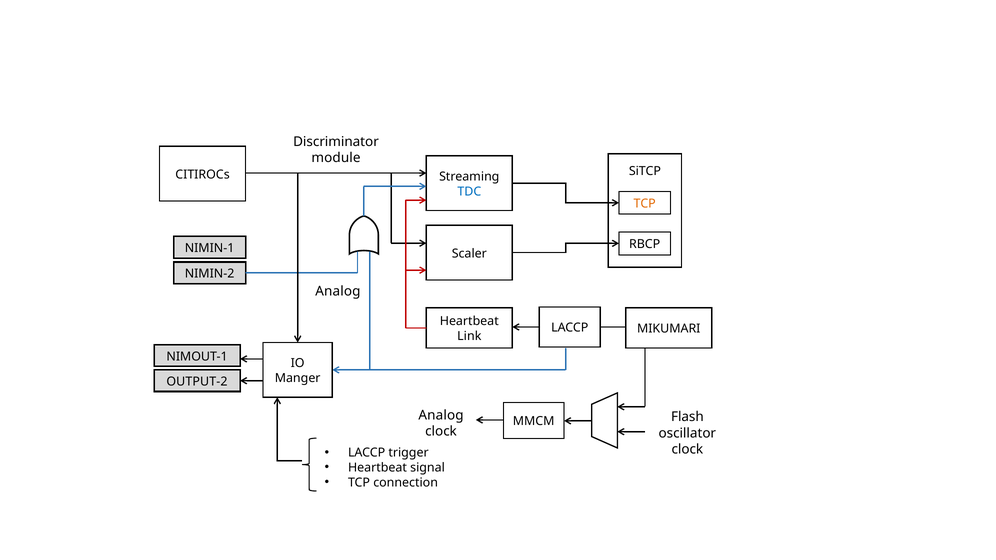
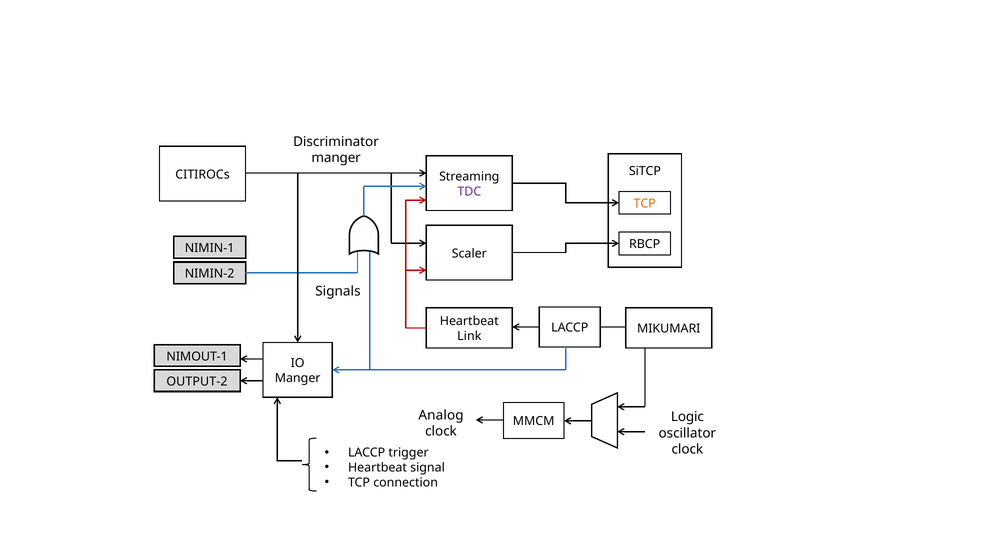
module at (336, 158): module -> manger
TDC colour: blue -> purple
Analog at (338, 291): Analog -> Signals
Flash: Flash -> Logic
